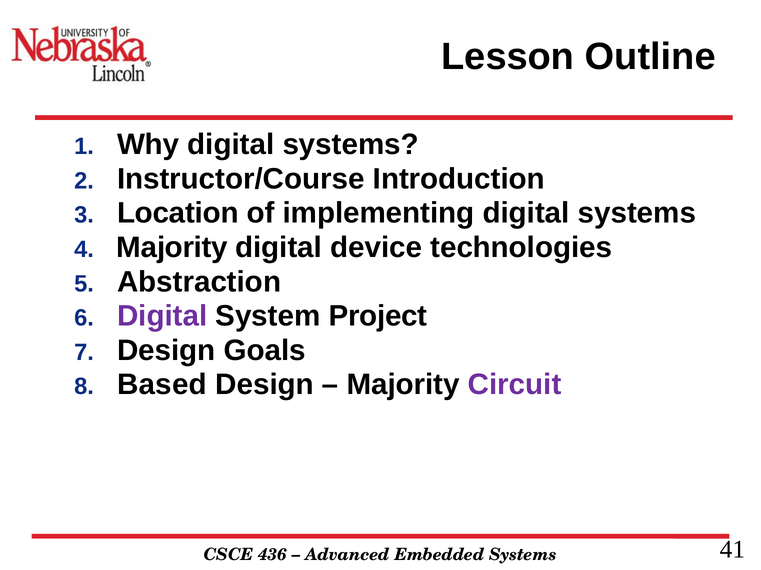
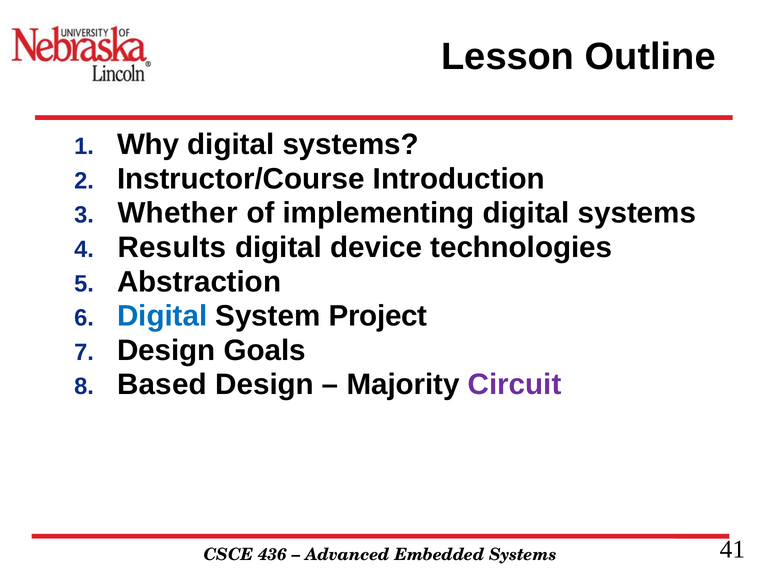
Location: Location -> Whether
Majority at (172, 248): Majority -> Results
Digital at (162, 317) colour: purple -> blue
